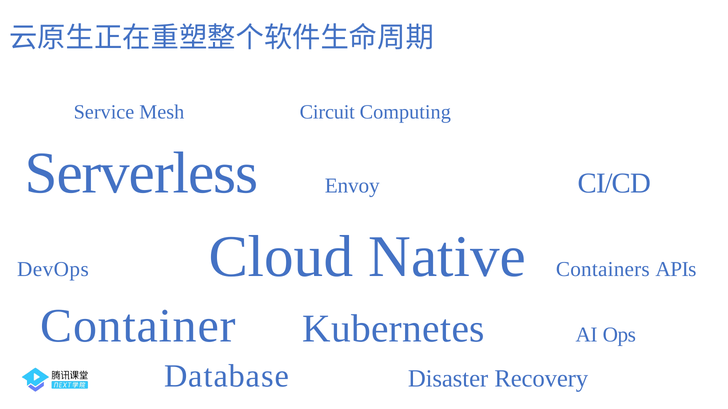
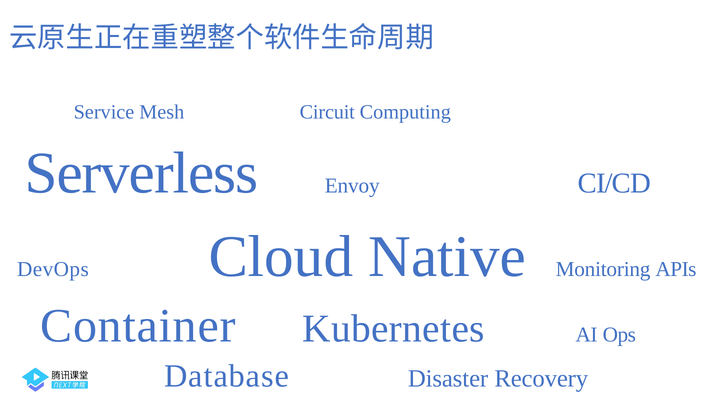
Containers: Containers -> Monitoring
